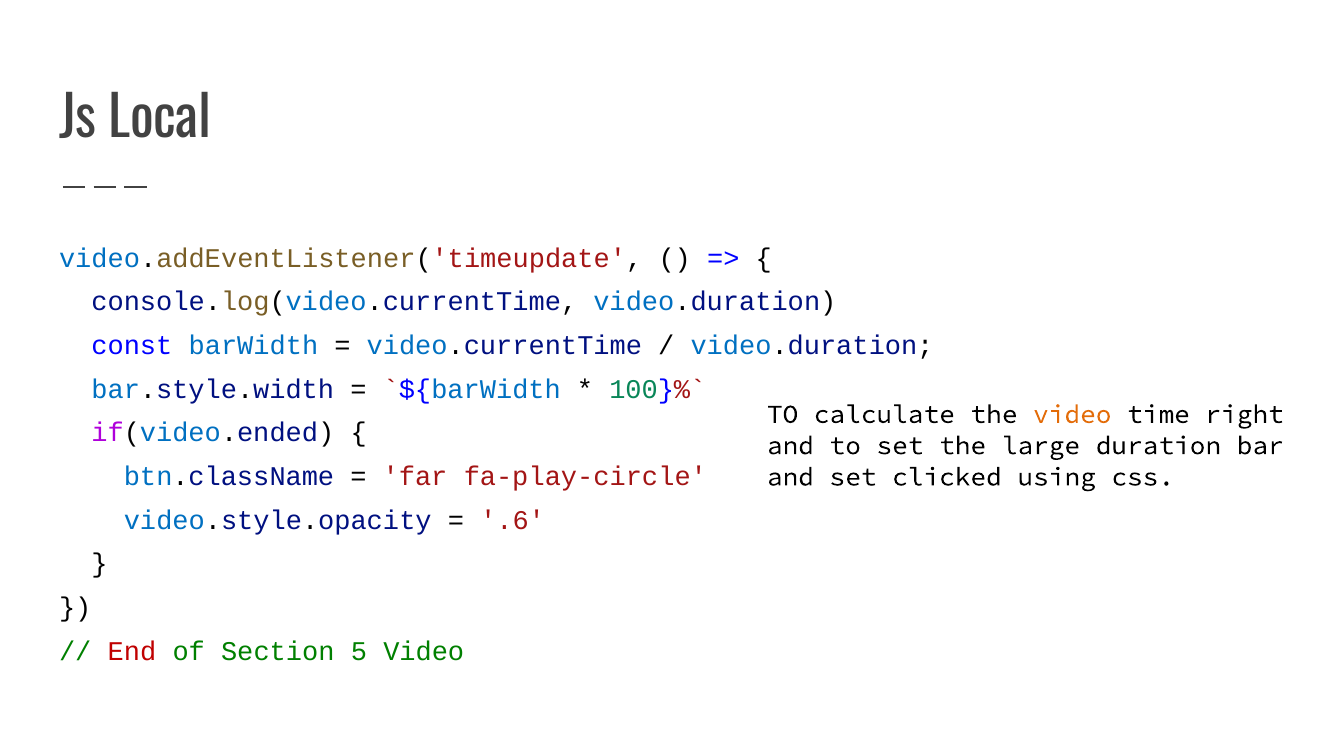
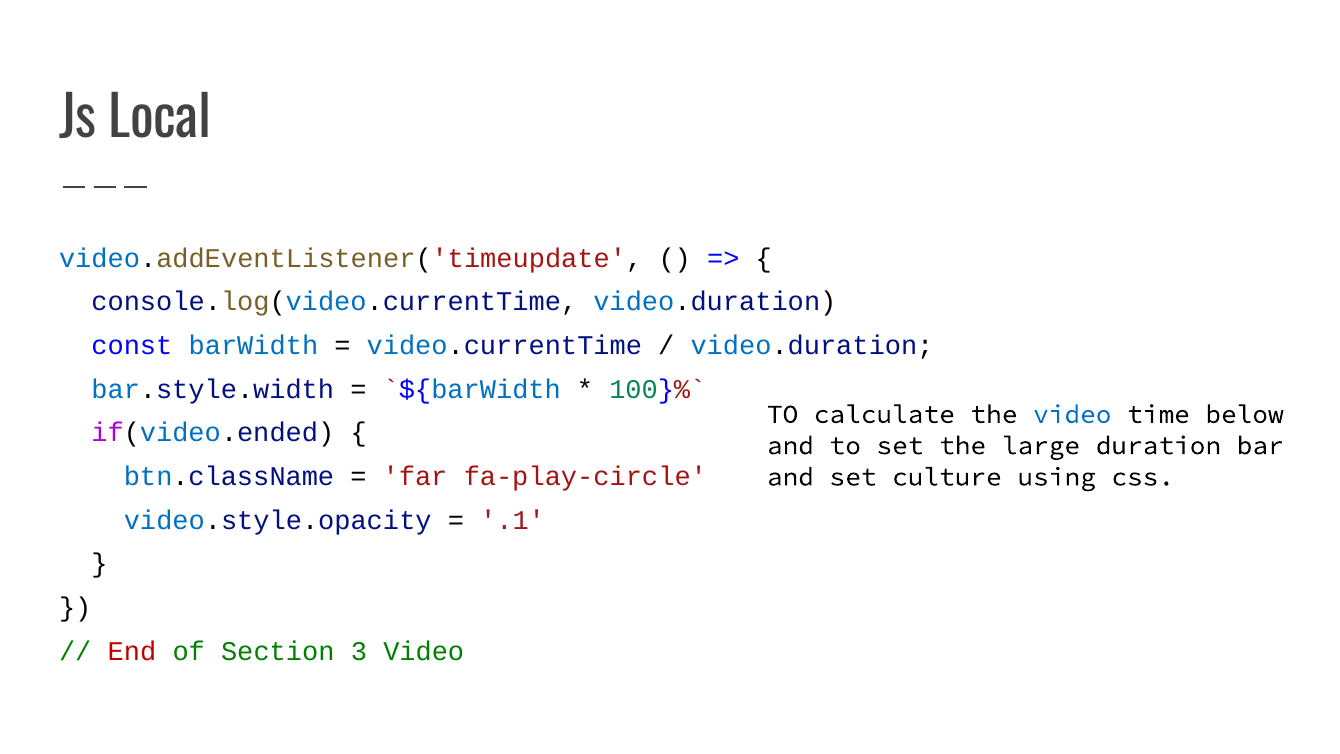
video at (1072, 414) colour: orange -> blue
right: right -> below
clicked: clicked -> culture
.6: .6 -> .1
5: 5 -> 3
